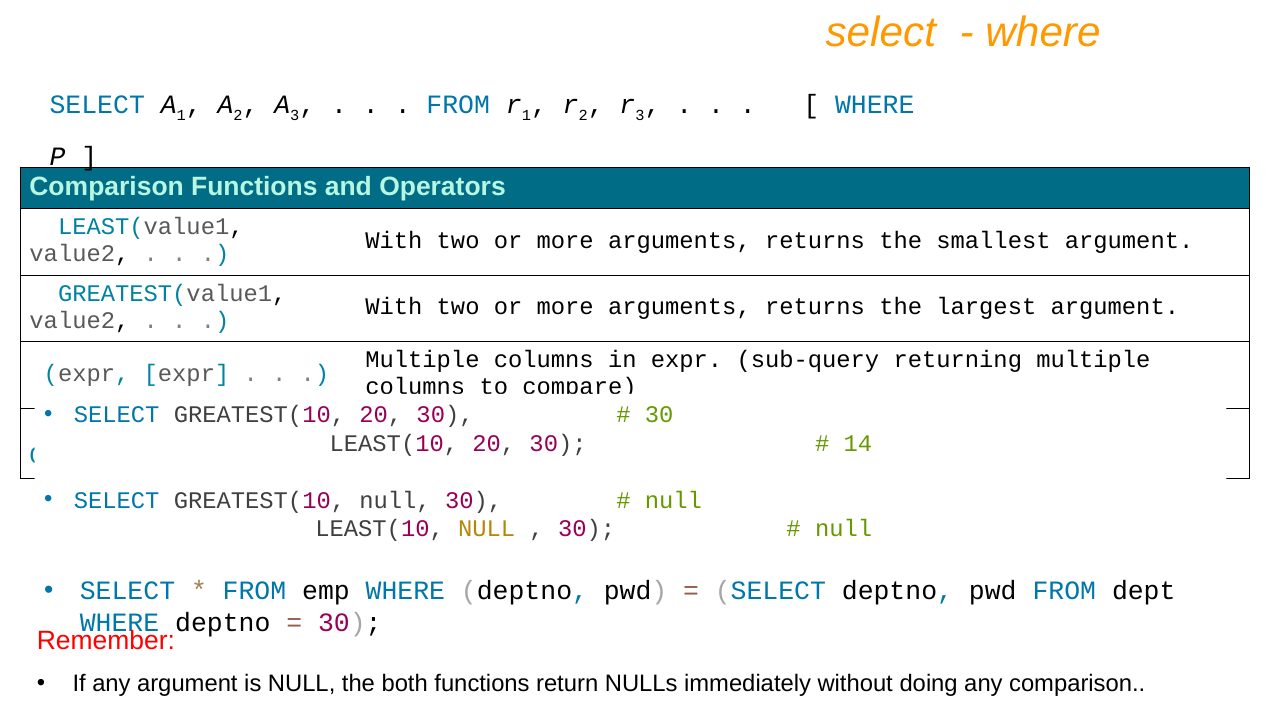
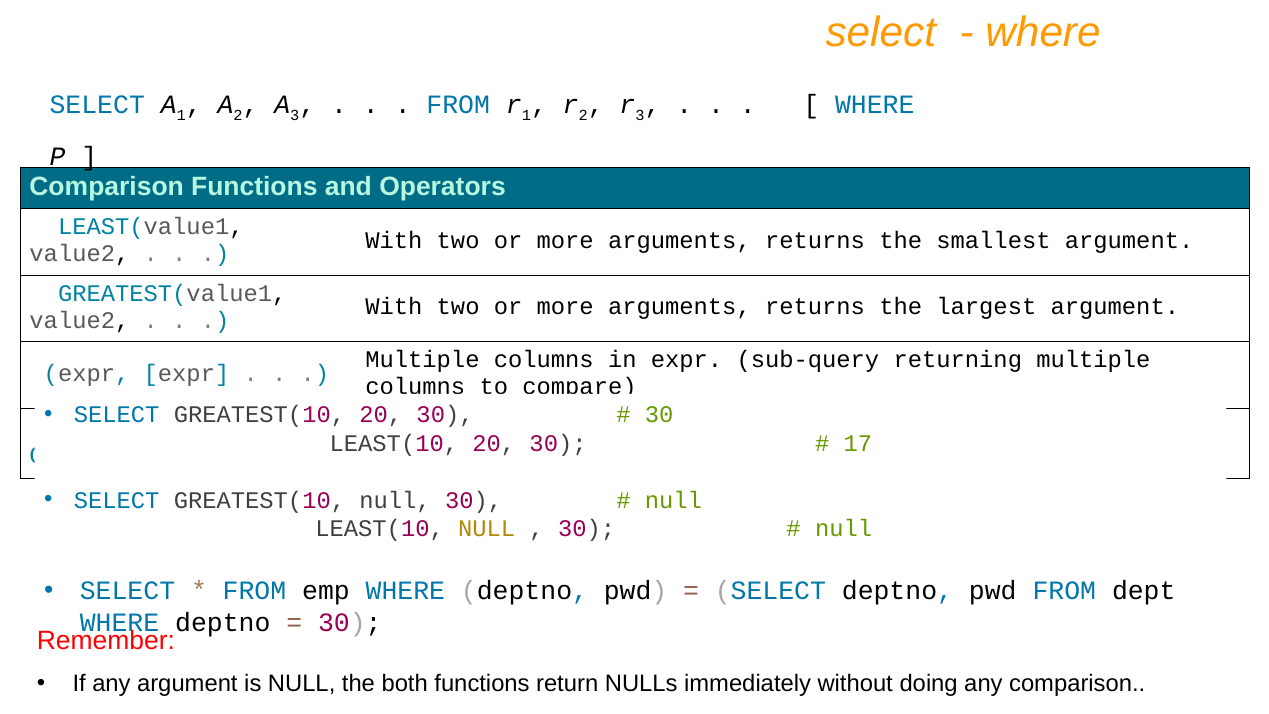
14: 14 -> 17
